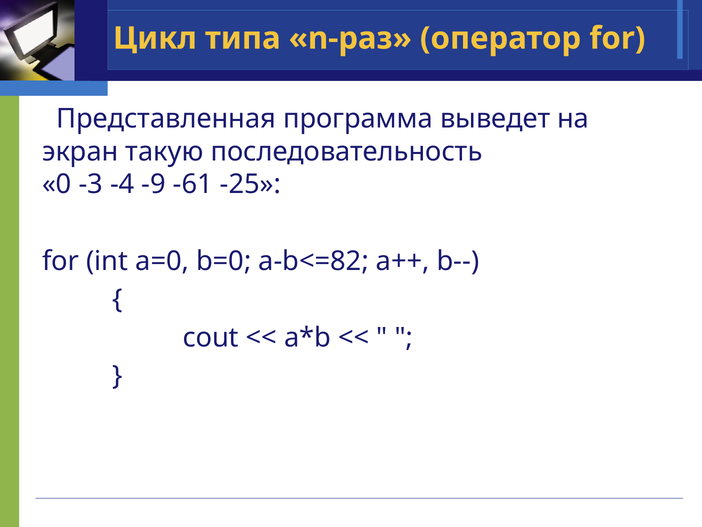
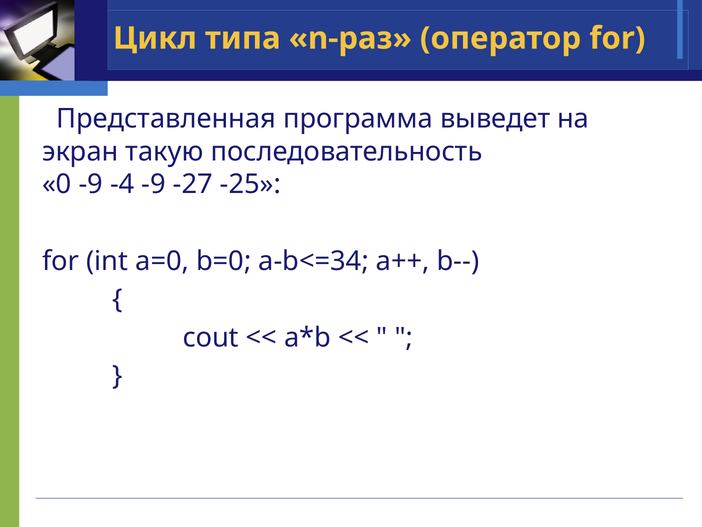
0 -3: -3 -> -9
-61: -61 -> -27
a-b<=82: a-b<=82 -> a-b<=34
